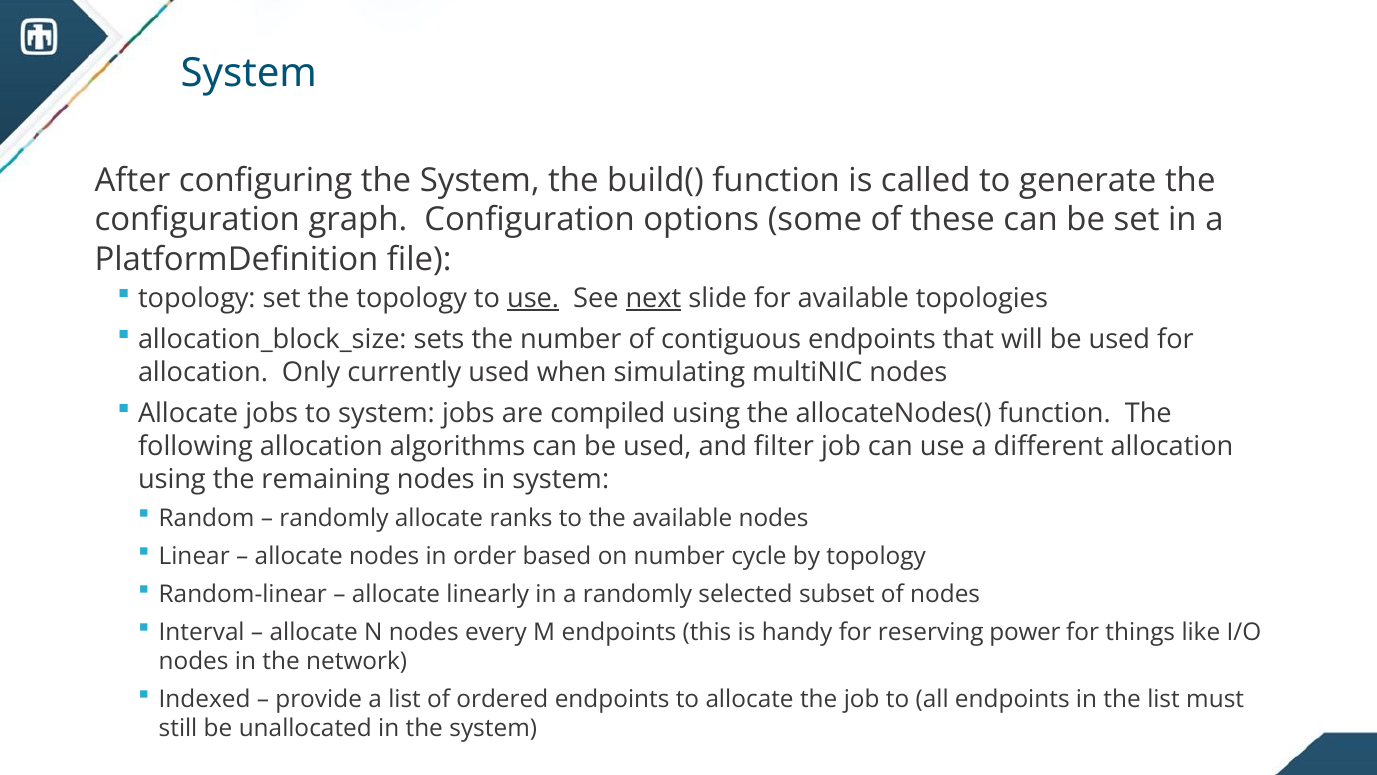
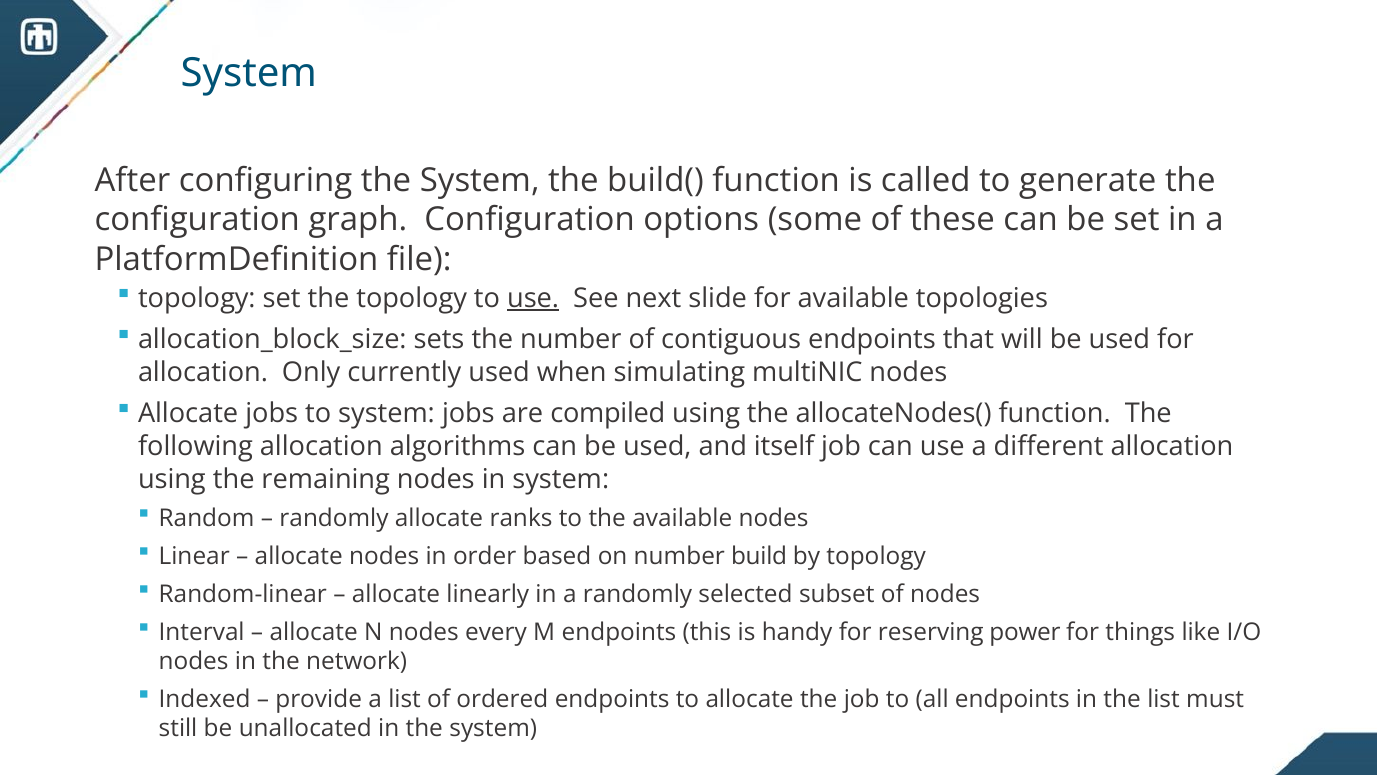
next underline: present -> none
filter: filter -> itself
cycle: cycle -> build
